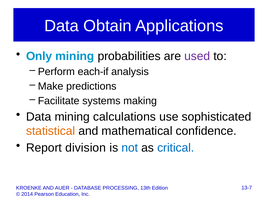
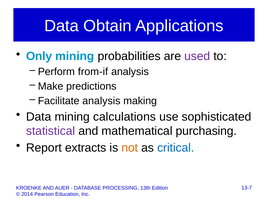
each-if: each-if -> from-if
Facilitate systems: systems -> analysis
statistical colour: orange -> purple
confidence: confidence -> purchasing
division: division -> extracts
not colour: blue -> orange
